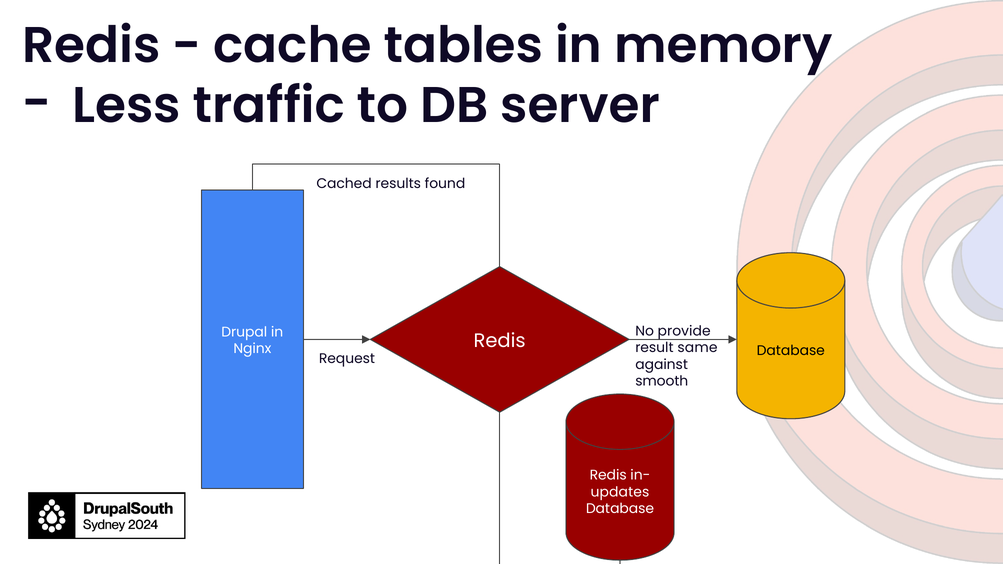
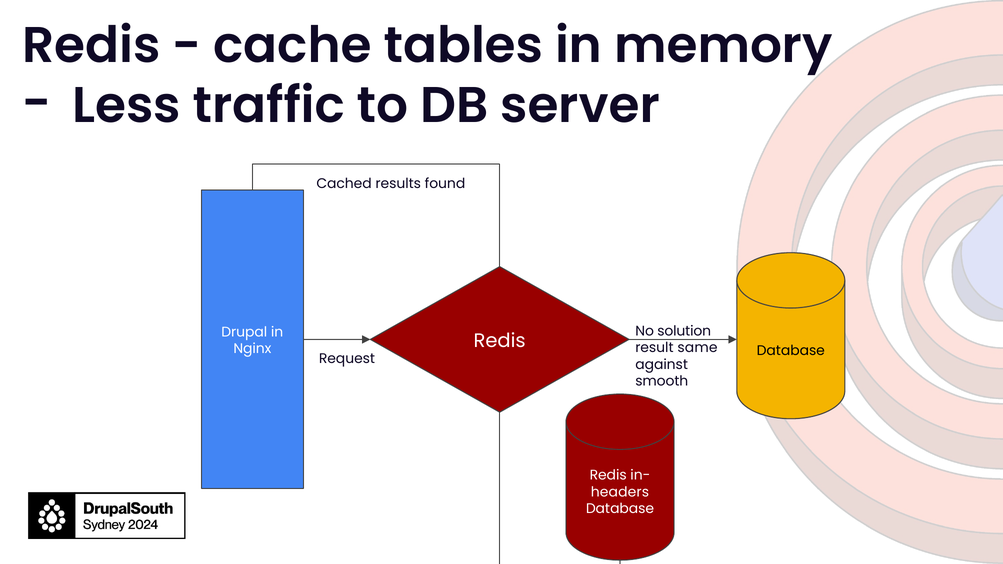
provide: provide -> solution
updates: updates -> headers
